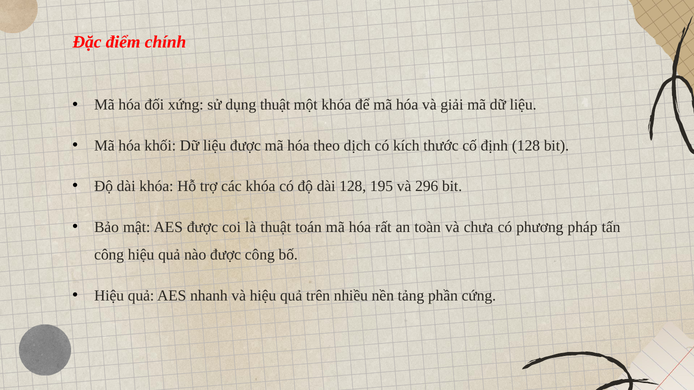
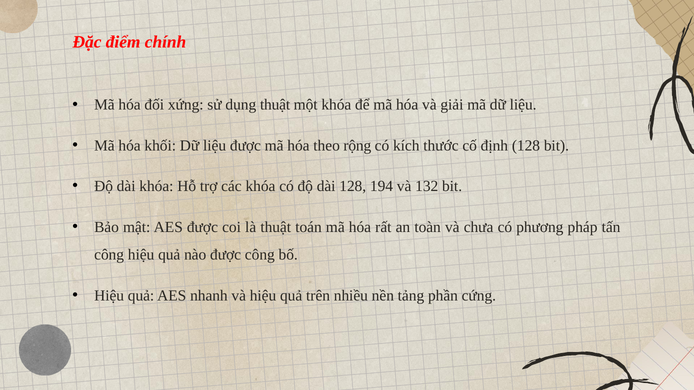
dịch: dịch -> rộng
195: 195 -> 194
296: 296 -> 132
